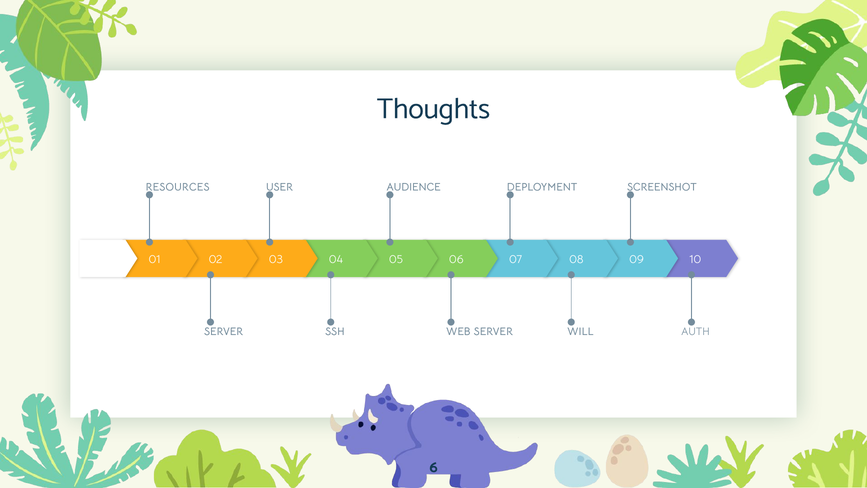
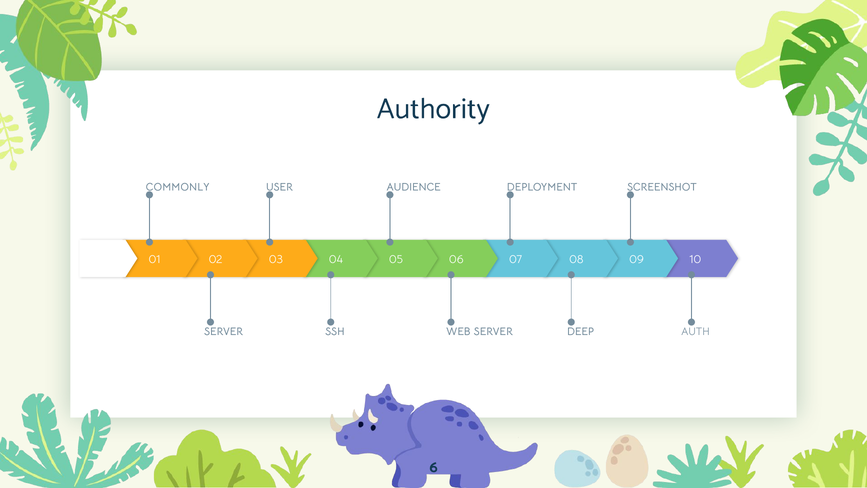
Thoughts: Thoughts -> Authority
RESOURCES: RESOURCES -> COMMONLY
WILL: WILL -> DEEP
